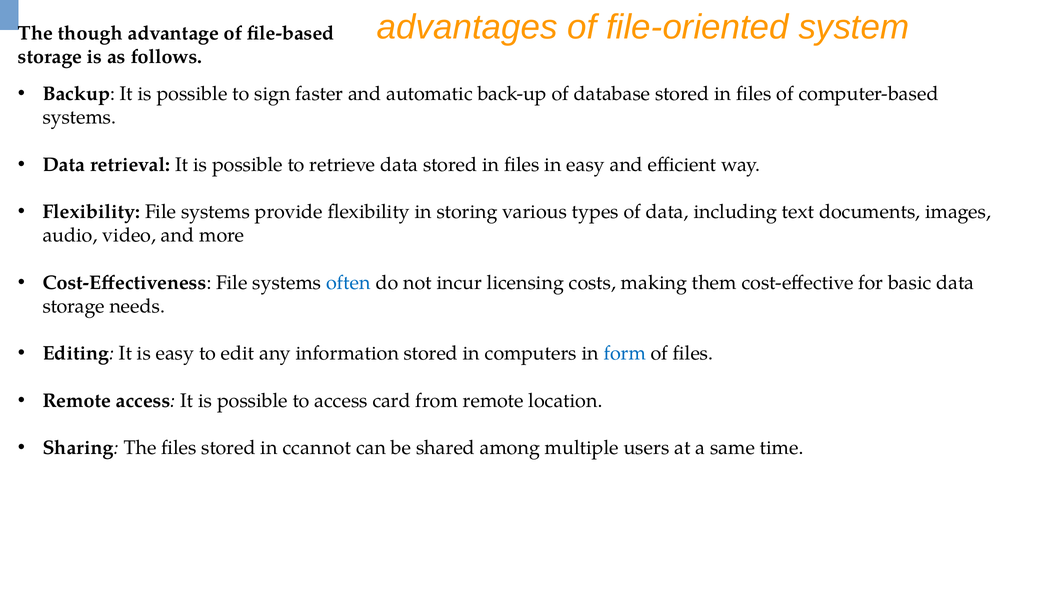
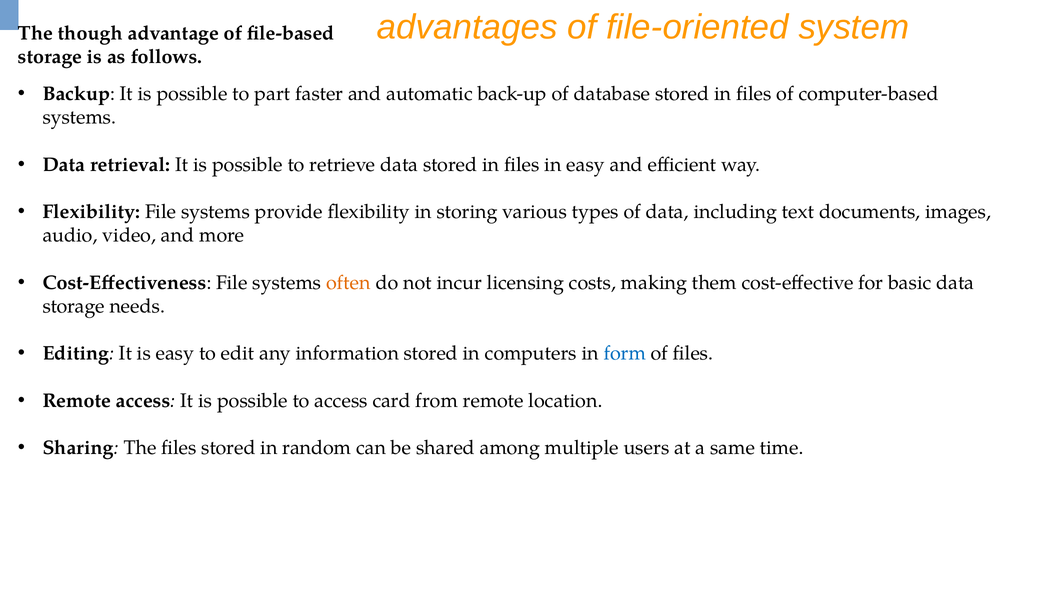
sign: sign -> part
often colour: blue -> orange
ccannot: ccannot -> random
